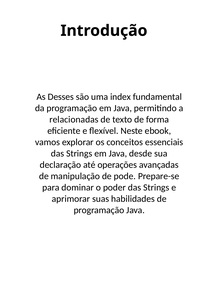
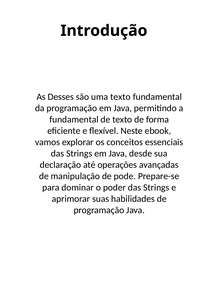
uma index: index -> texto
relacionadas at (74, 119): relacionadas -> fundamental
